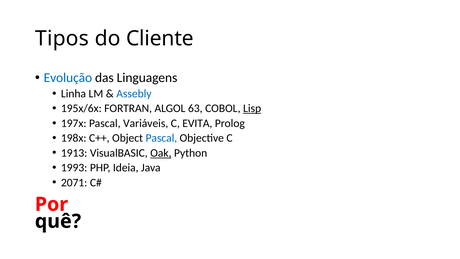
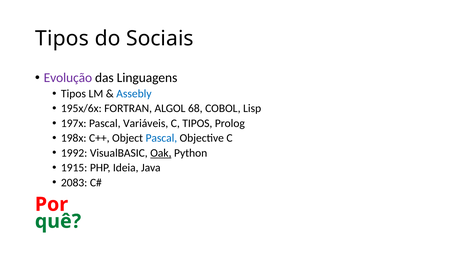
Cliente: Cliente -> Sociais
Evolução colour: blue -> purple
Linha at (73, 94): Linha -> Tipos
63: 63 -> 68
Lisp underline: present -> none
C EVITA: EVITA -> TIPOS
1913: 1913 -> 1992
1993: 1993 -> 1915
2071: 2071 -> 2083
quê colour: black -> green
